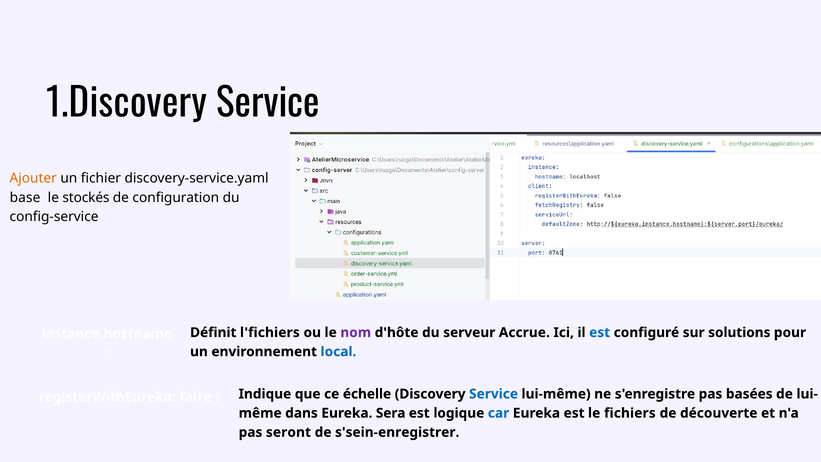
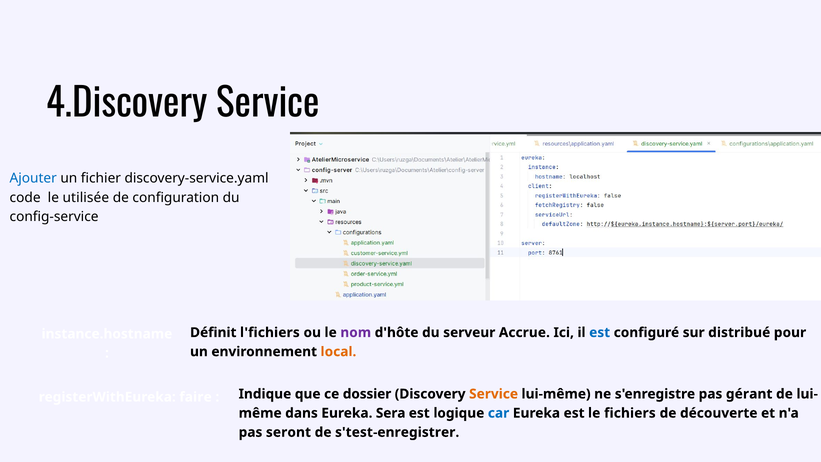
1.Discovery: 1.Discovery -> 4.Discovery
Ajouter colour: orange -> blue
base: base -> code
stockés: stockés -> utilisée
solutions: solutions -> distribué
local colour: blue -> orange
échelle: échelle -> dossier
Service at (494, 394) colour: blue -> orange
basées: basées -> gérant
s'sein-enregistrer: s'sein-enregistrer -> s'test-enregistrer
